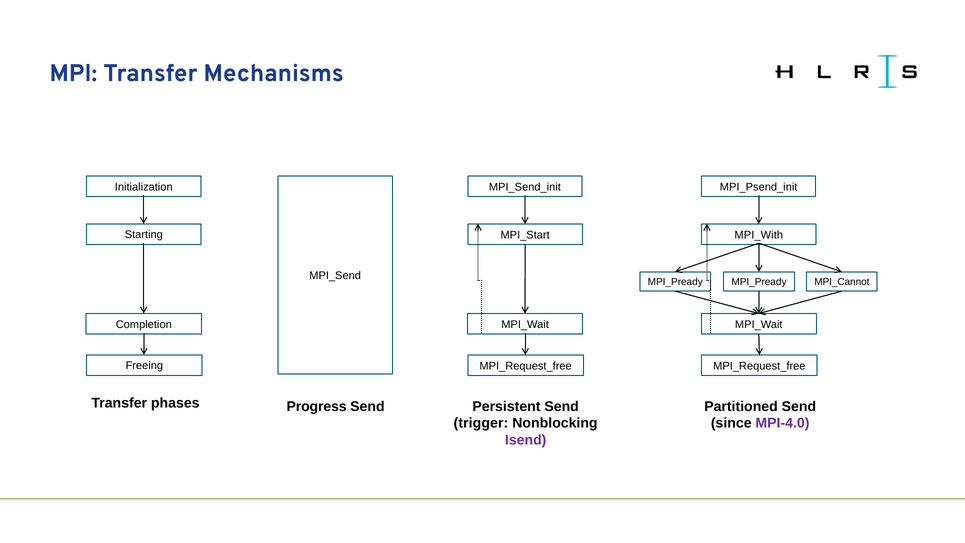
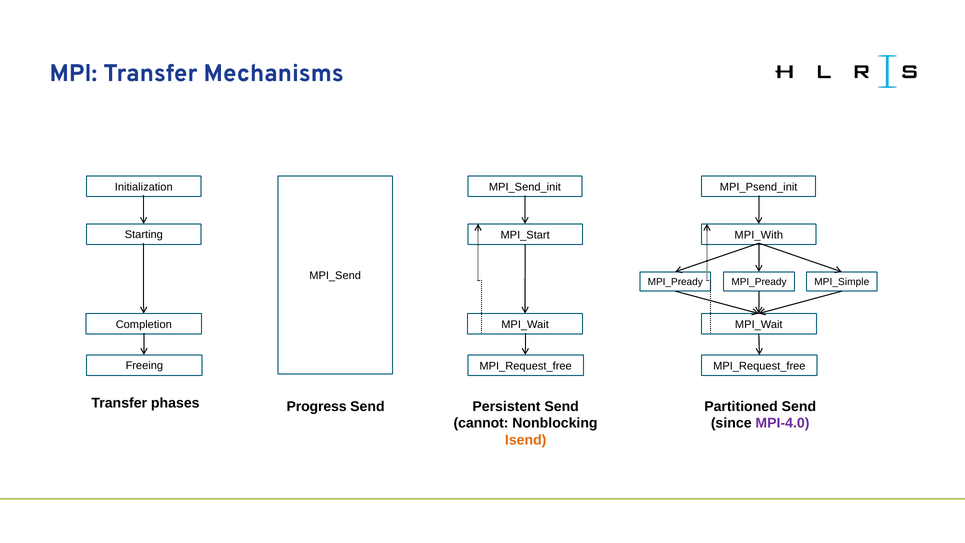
MPI_Cannot: MPI_Cannot -> MPI_Simple
trigger: trigger -> cannot
Isend colour: purple -> orange
